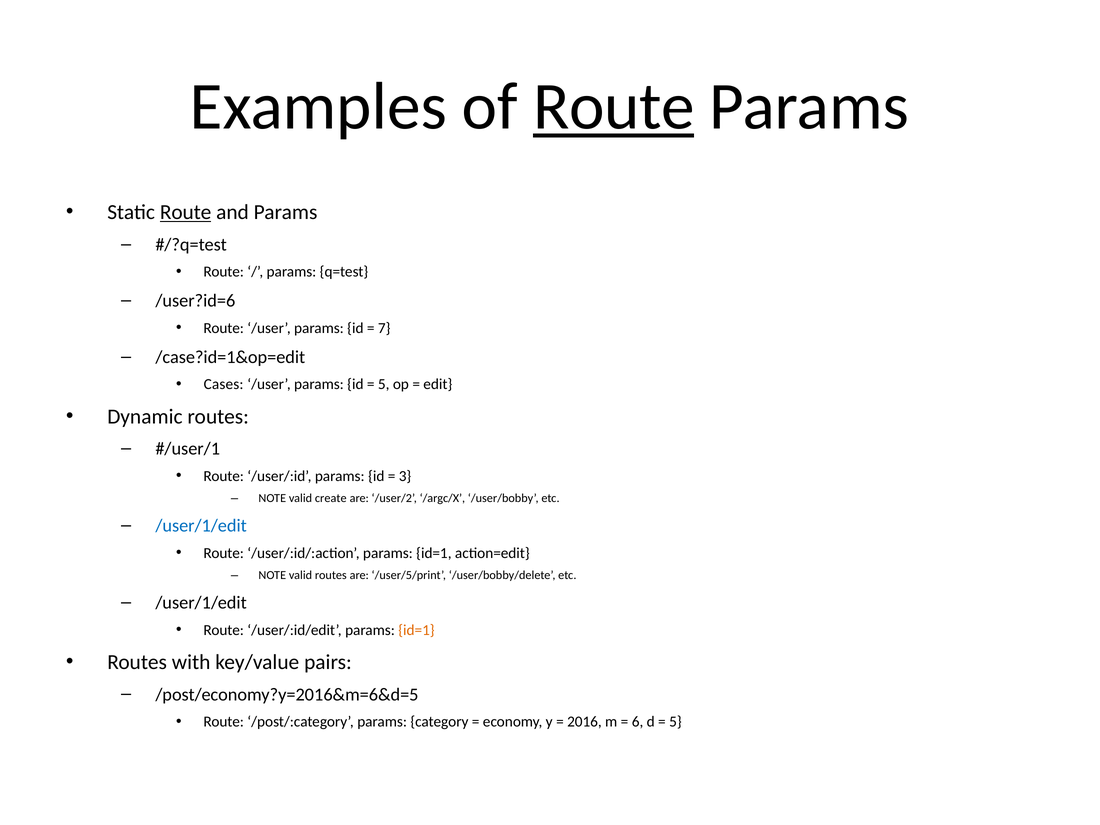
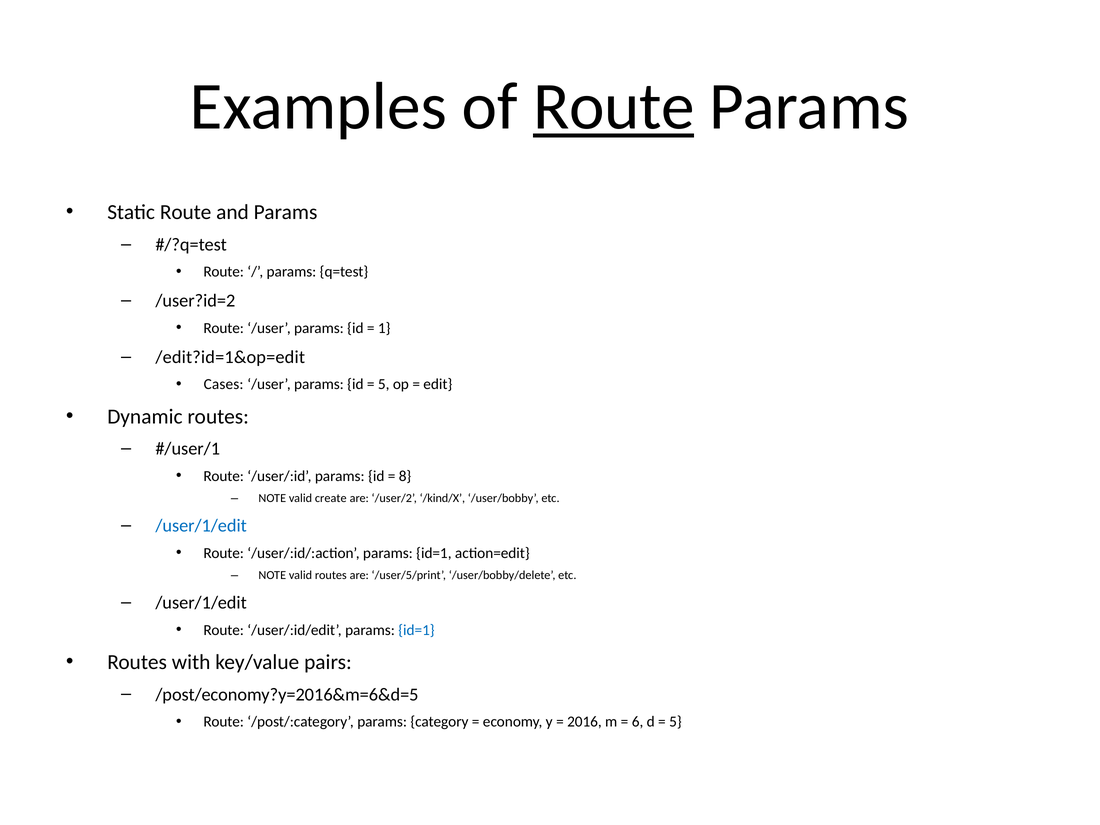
Route at (186, 212) underline: present -> none
/user?id=6: /user?id=6 -> /user?id=2
7: 7 -> 1
/case?id=1&op=edit: /case?id=1&op=edit -> /edit?id=1&op=edit
3: 3 -> 8
/argc/X: /argc/X -> /kind/X
id=1 at (416, 630) colour: orange -> blue
